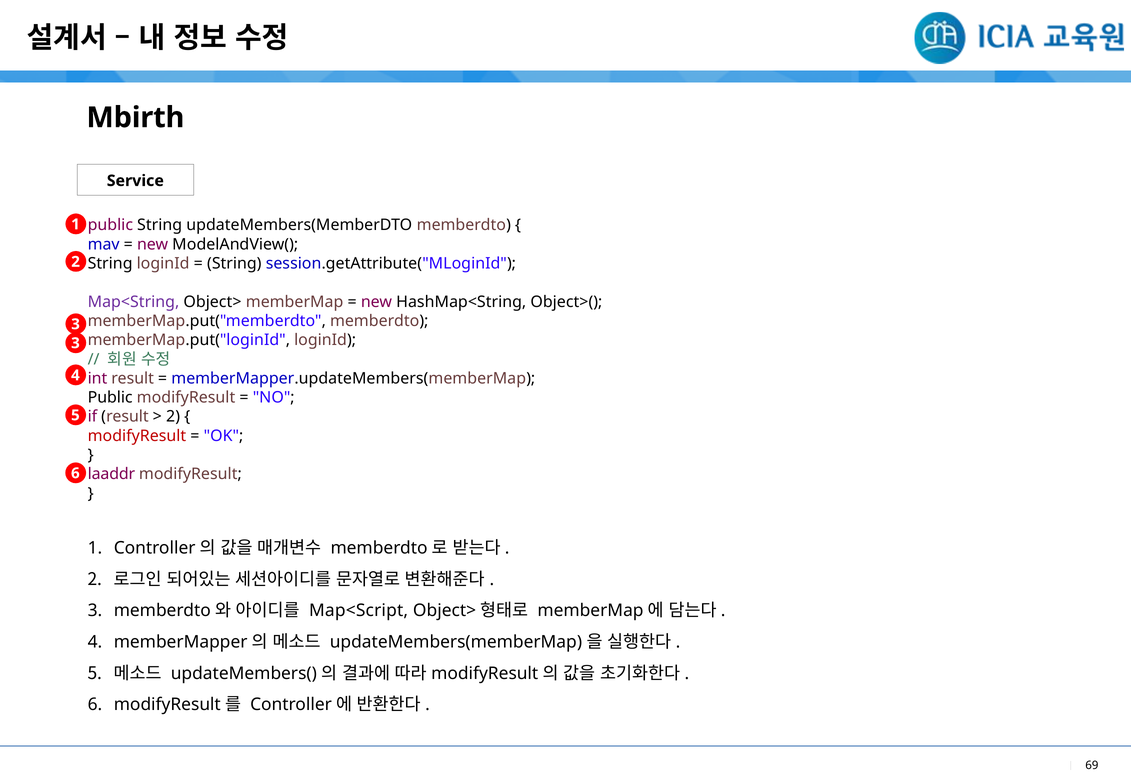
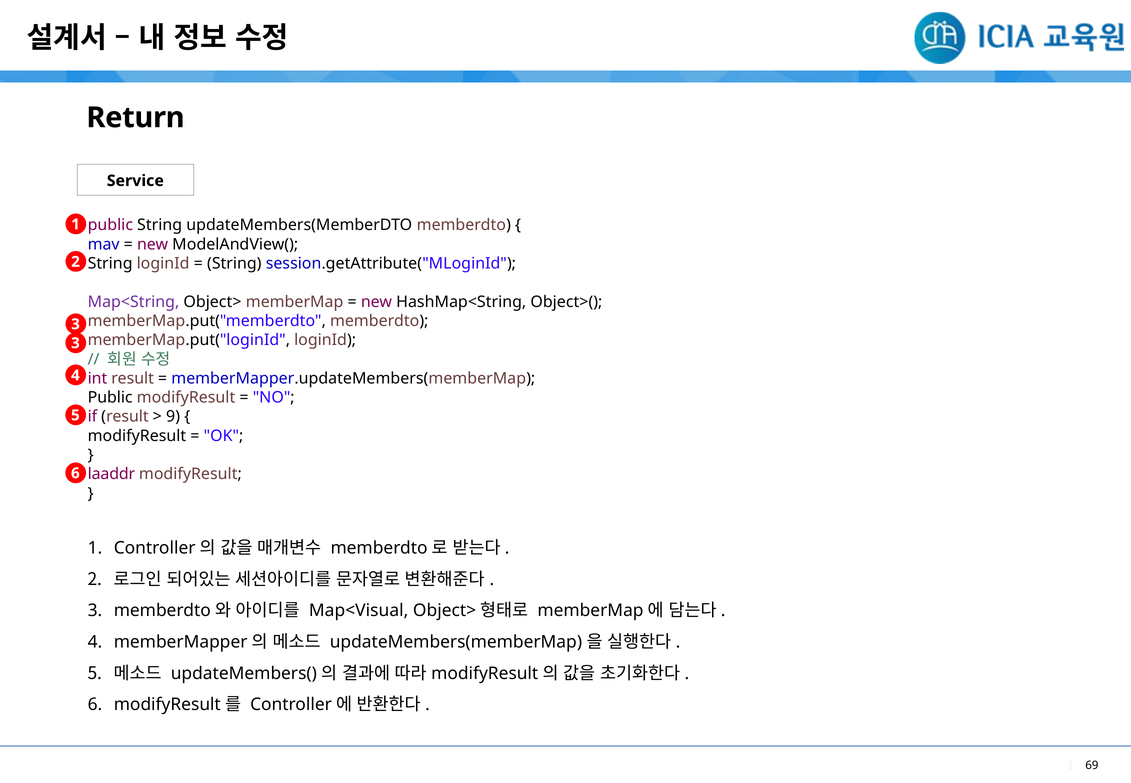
Mbirth: Mbirth -> Return
2 at (173, 417): 2 -> 9
modifyResult at (137, 436) colour: red -> black
Map<Script: Map<Script -> Map<Visual
